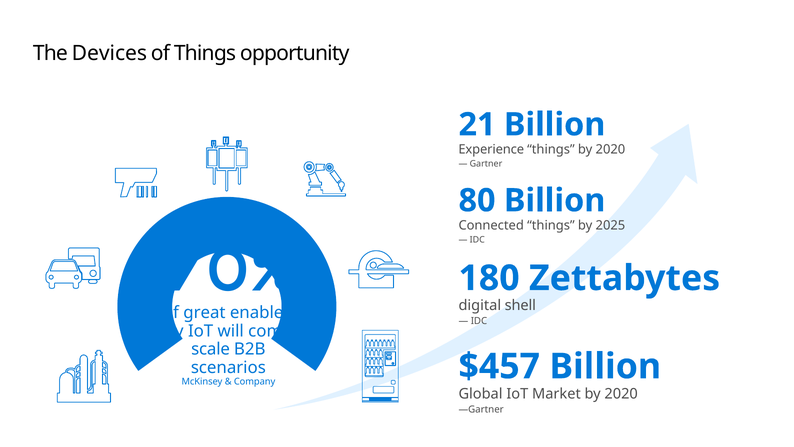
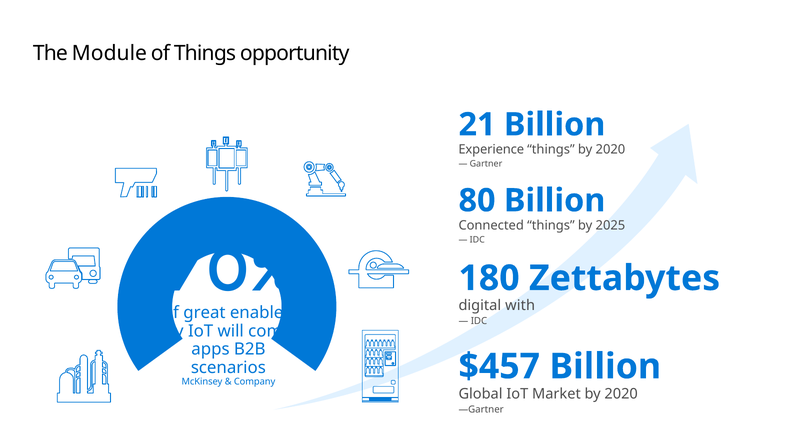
Devices: Devices -> Module
shell: shell -> with
scale: scale -> apps
